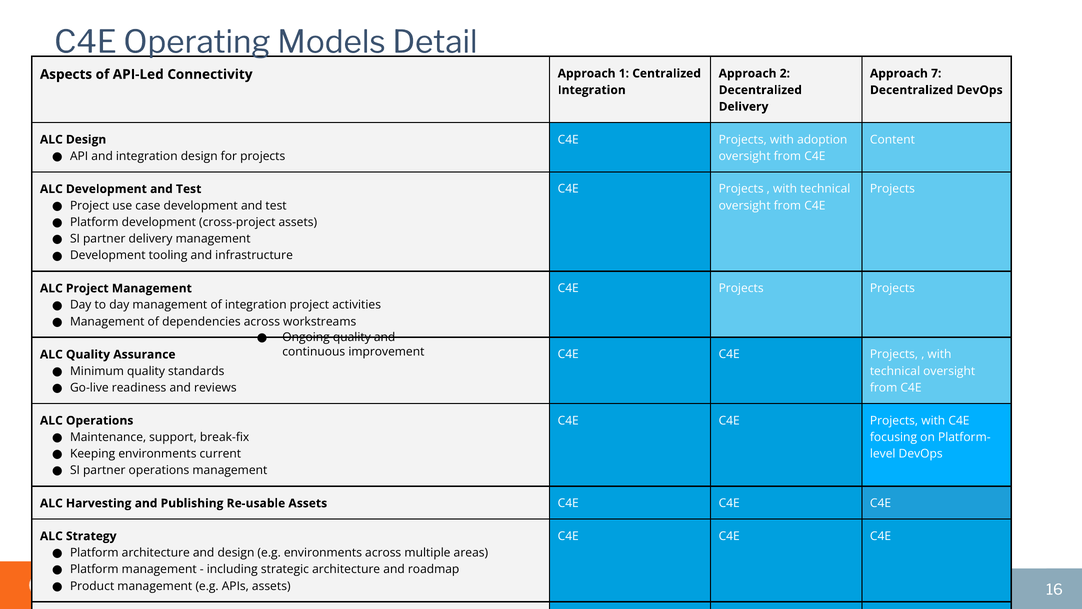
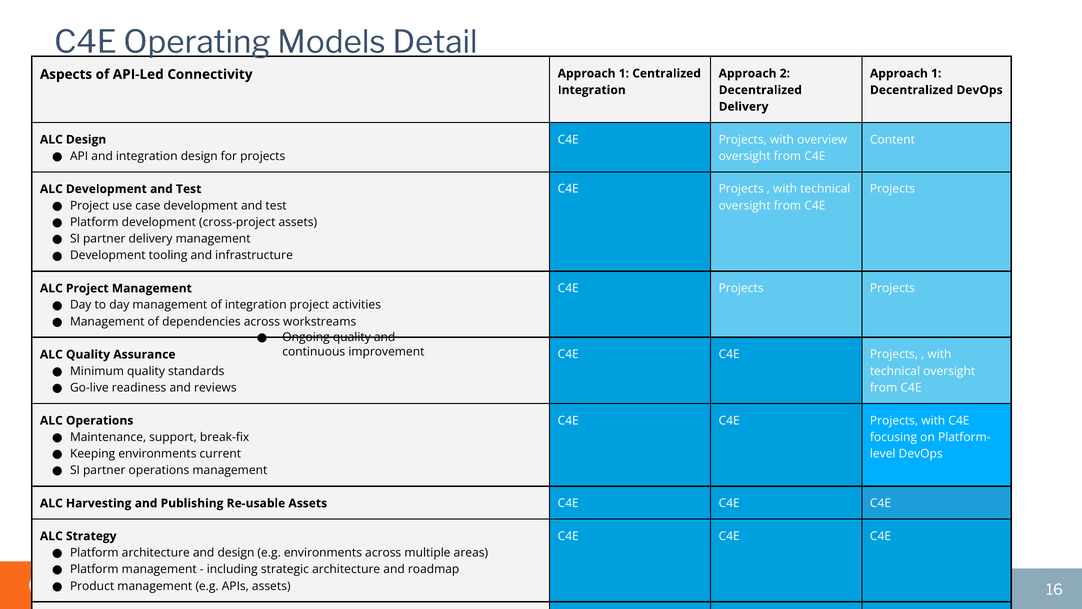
7 at (936, 73): 7 -> 1
with adoption: adoption -> overview
